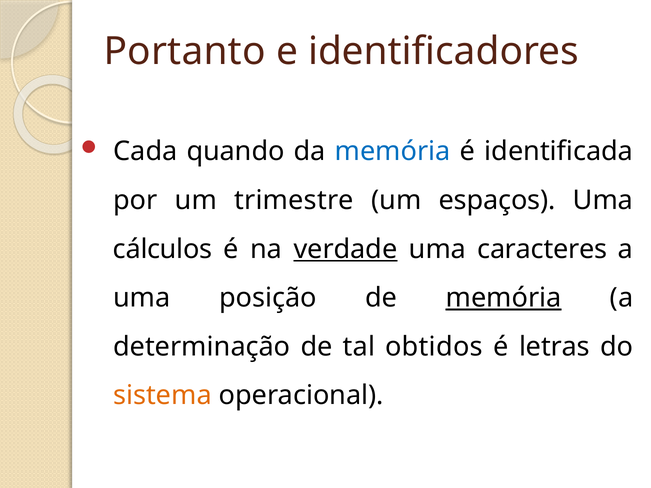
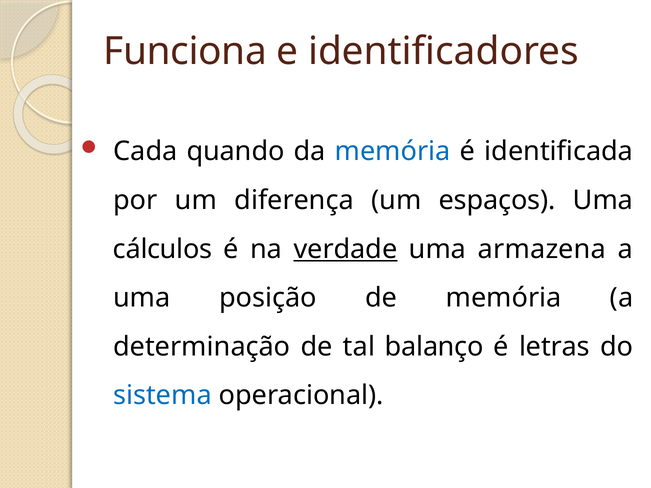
Portanto: Portanto -> Funciona
trimestre: trimestre -> diferença
caracteres: caracteres -> armazena
memória at (504, 298) underline: present -> none
obtidos: obtidos -> balanço
sistema colour: orange -> blue
